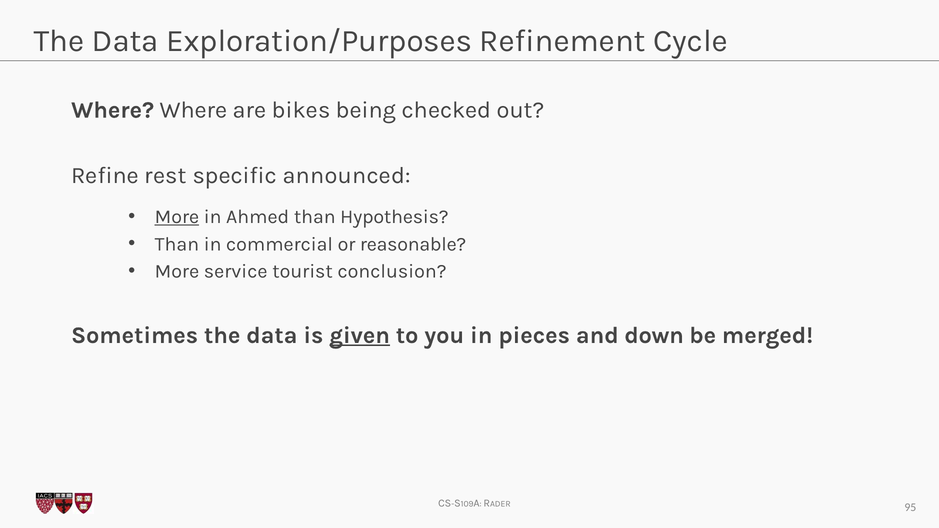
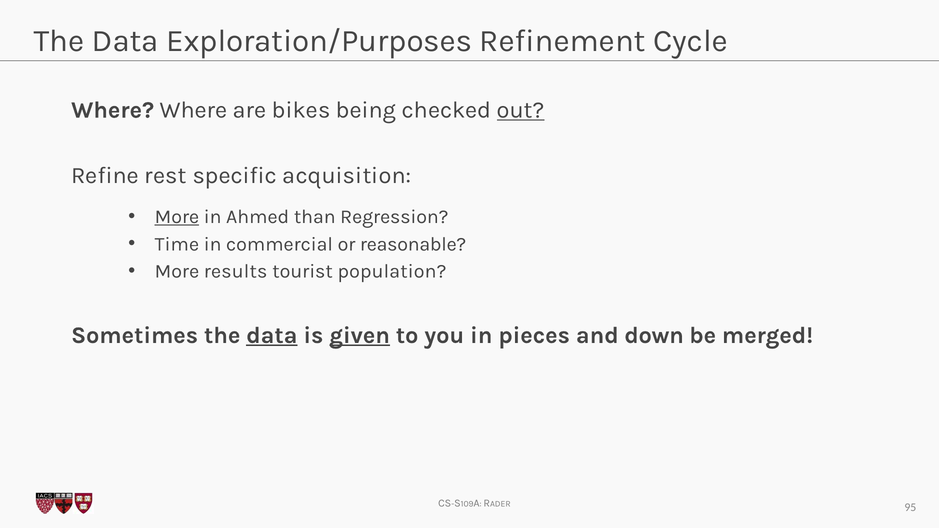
out underline: none -> present
announced: announced -> acquisition
Hypothesis: Hypothesis -> Regression
Than at (177, 244): Than -> Time
service: service -> results
conclusion: conclusion -> population
data at (272, 335) underline: none -> present
